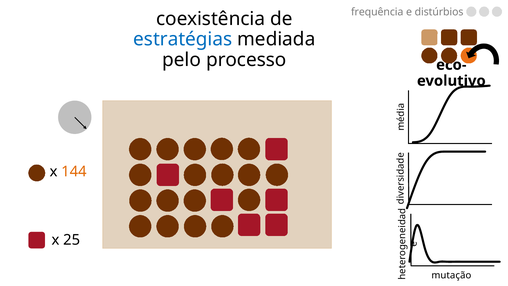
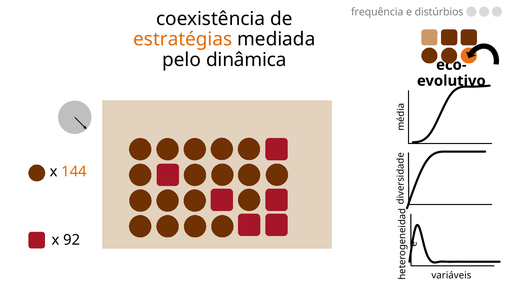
estratégias colour: blue -> orange
processo: processo -> dinâmica
25: 25 -> 92
mutação: mutação -> variáveis
